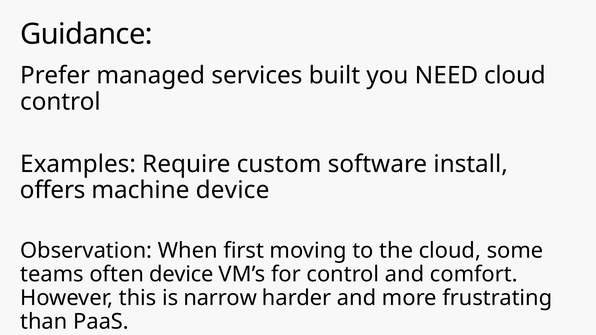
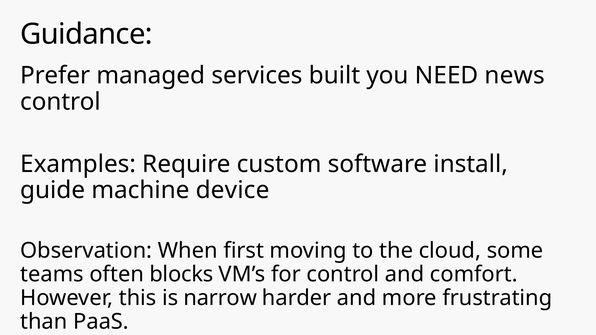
NEED cloud: cloud -> news
offers: offers -> guide
often device: device -> blocks
